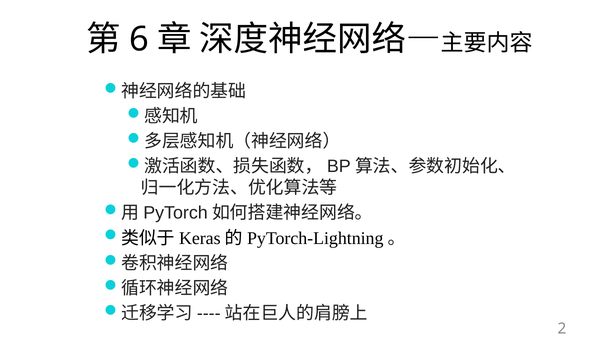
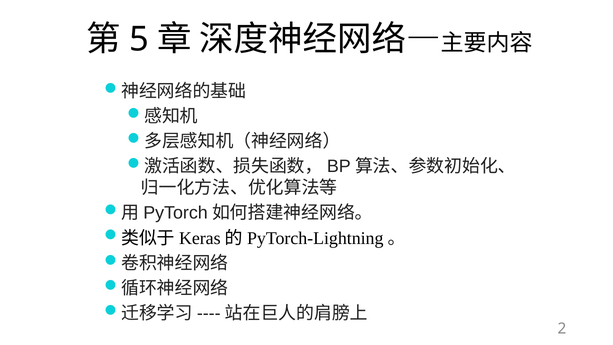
6: 6 -> 5
